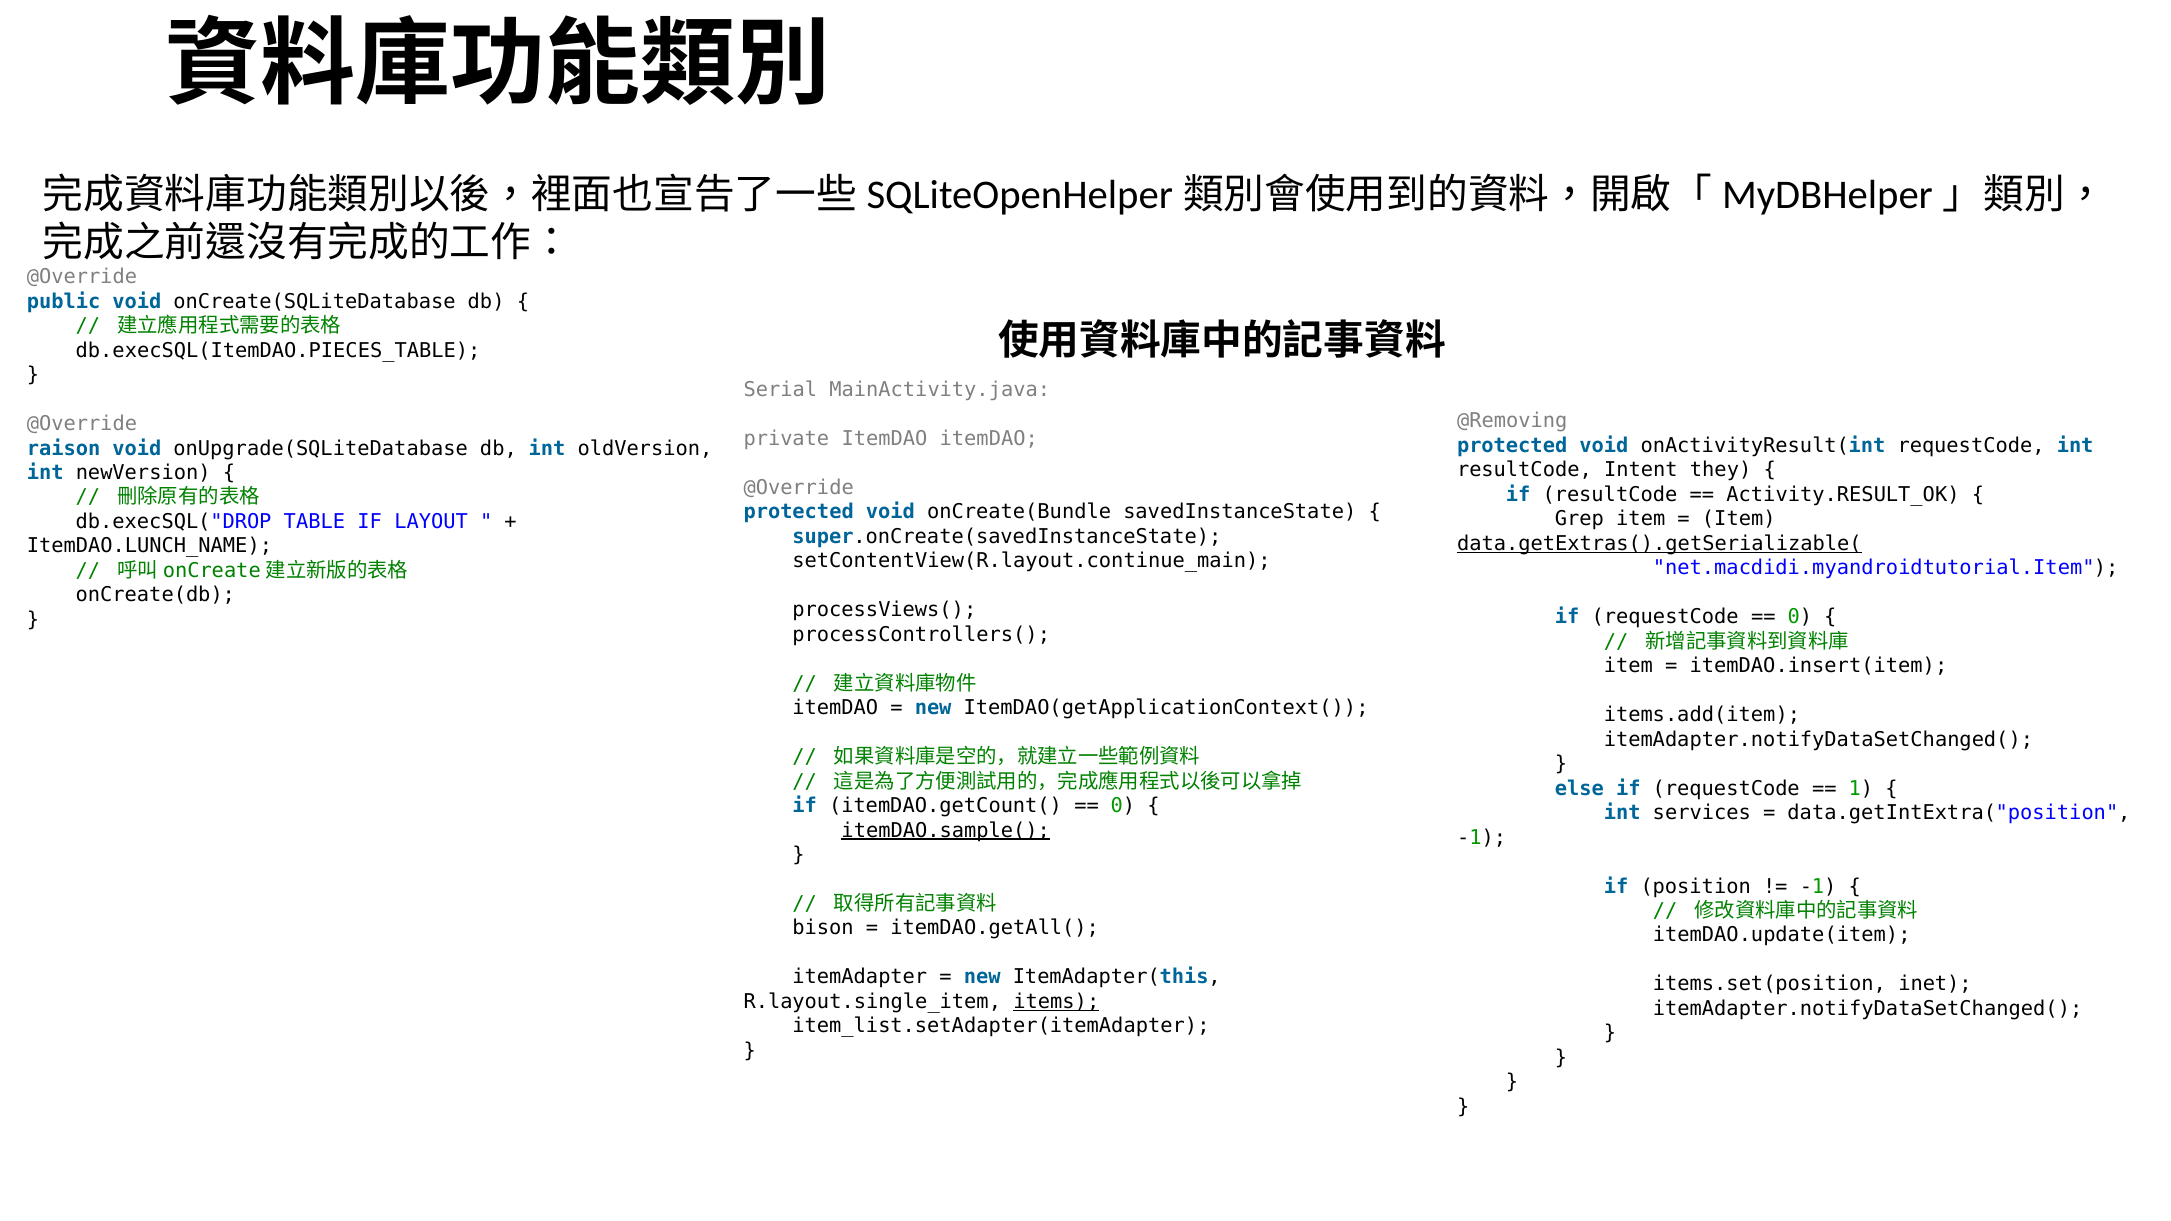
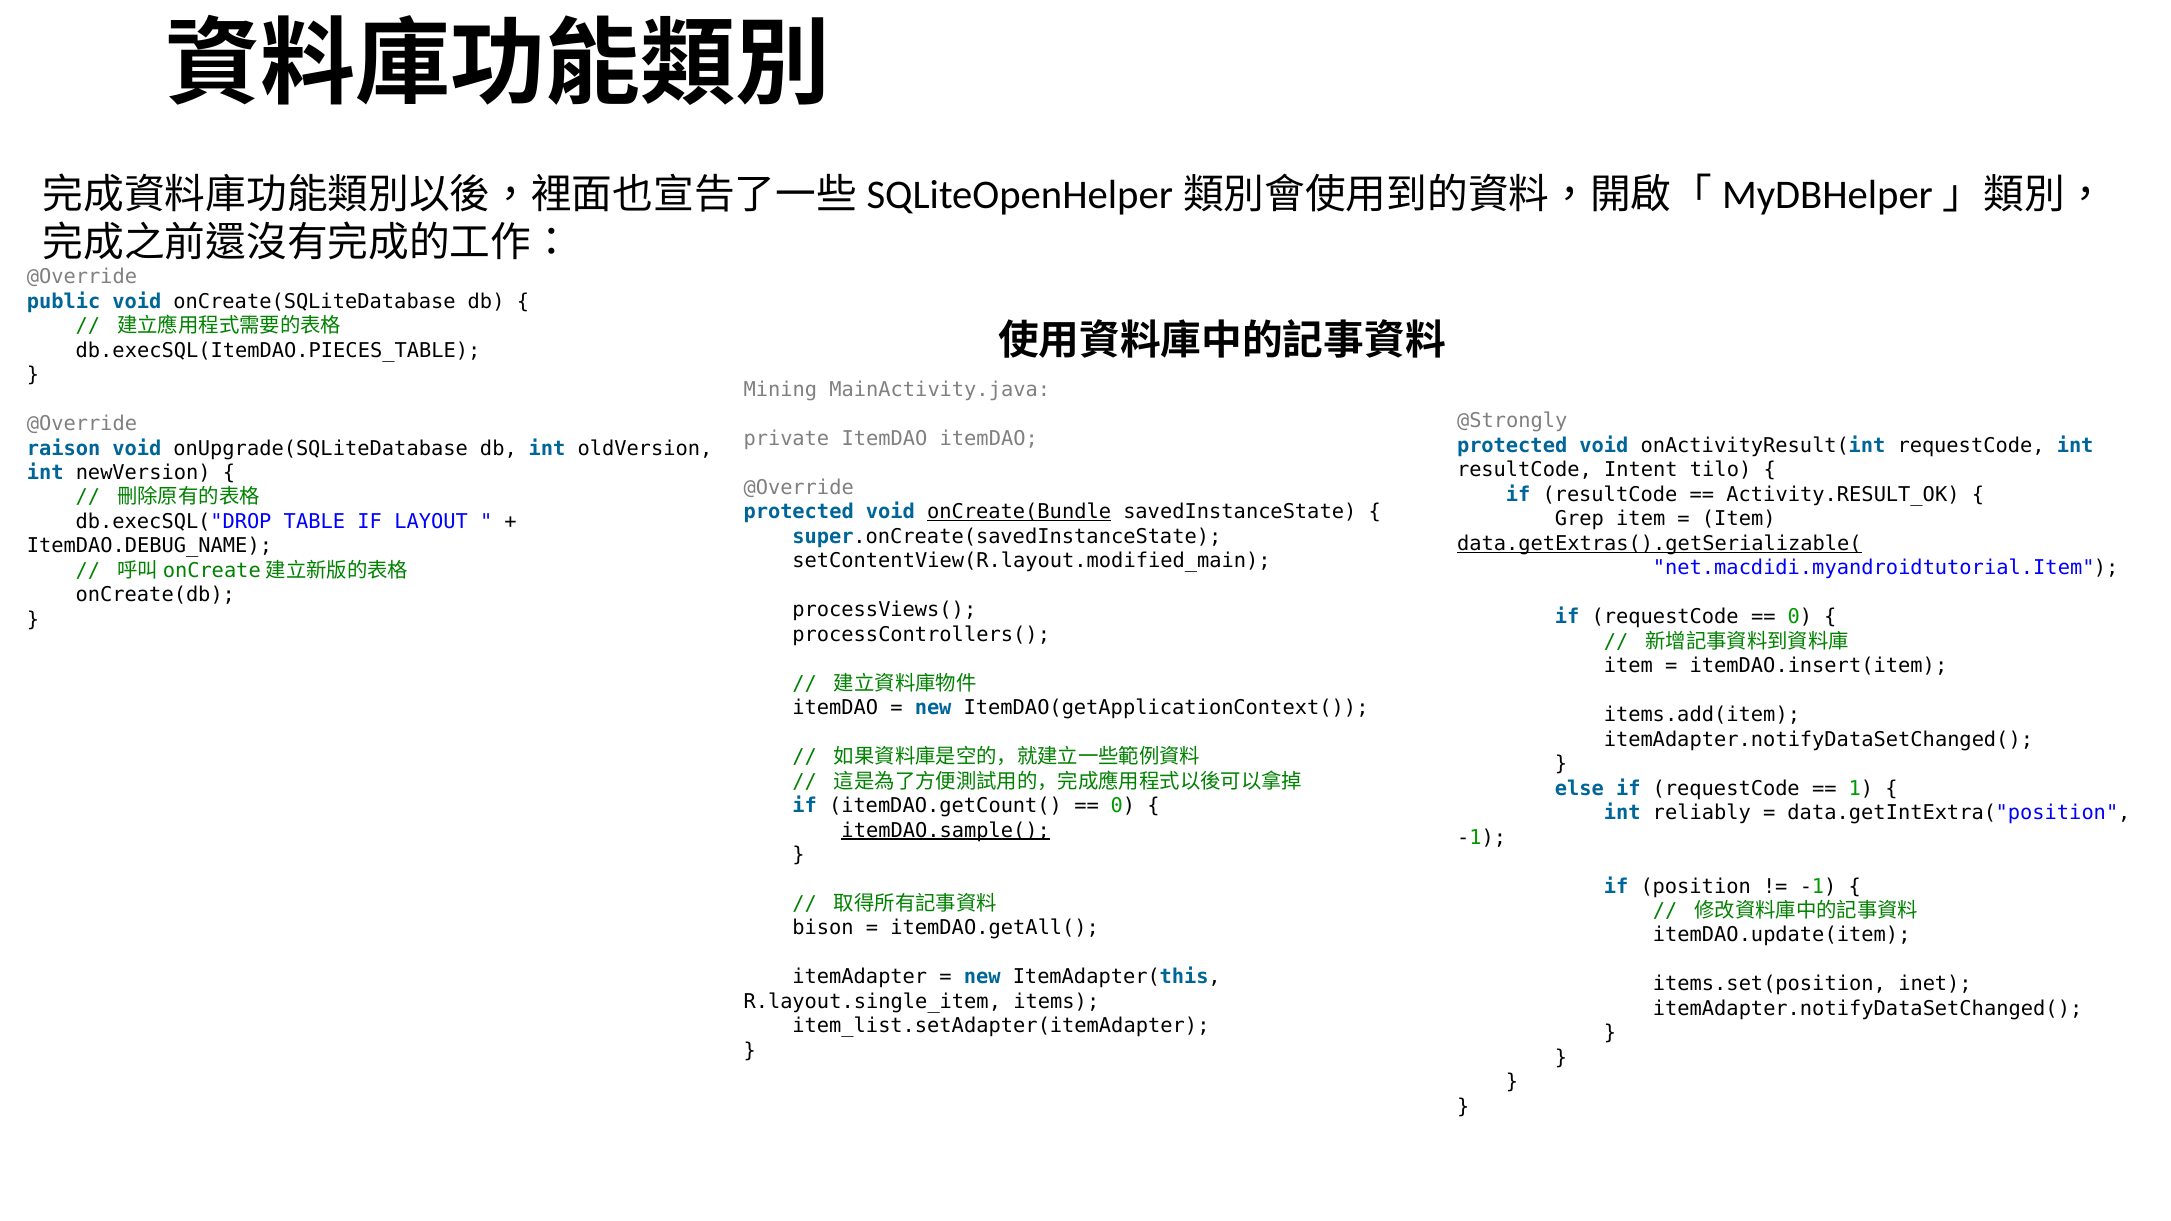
Serial: Serial -> Mining
@Removing: @Removing -> @Strongly
they: they -> tilo
onCreate(Bundle underline: none -> present
ItemDAO.LUNCH_NAME: ItemDAO.LUNCH_NAME -> ItemDAO.DEBUG_NAME
setContentView(R.layout.continue_main: setContentView(R.layout.continue_main -> setContentView(R.layout.modified_main
services: services -> reliably
items underline: present -> none
